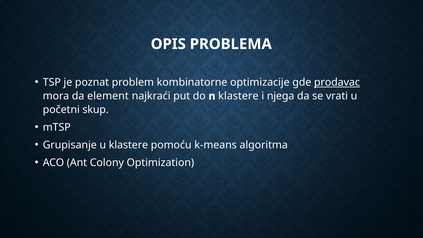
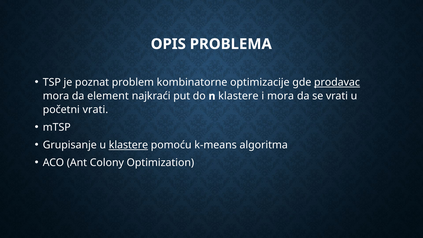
i njega: njega -> mora
početni skup: skup -> vrati
klastere at (128, 145) underline: none -> present
